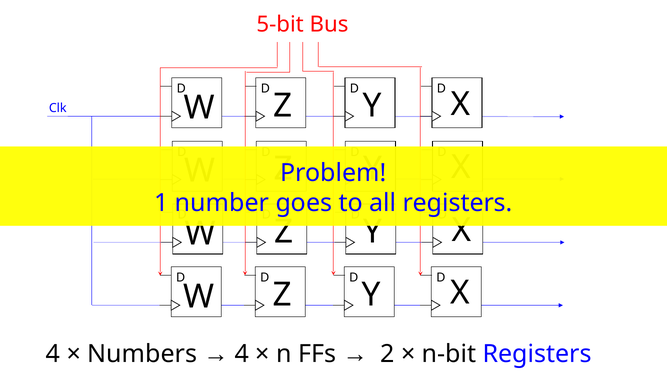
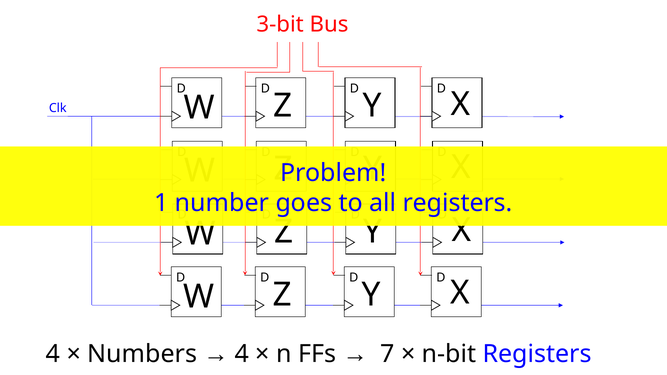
5-bit: 5-bit -> 3-bit
2: 2 -> 7
